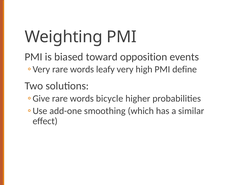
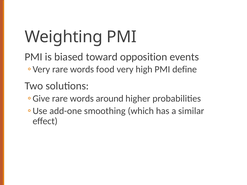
leafy: leafy -> food
bicycle: bicycle -> around
